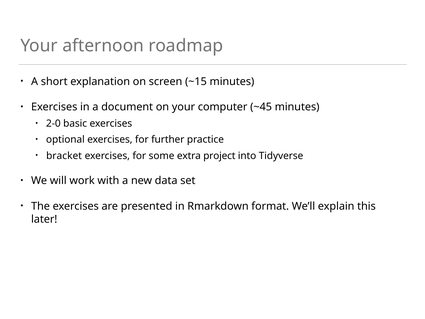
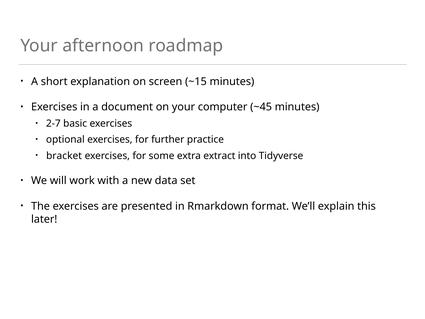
2-0: 2-0 -> 2-7
project: project -> extract
